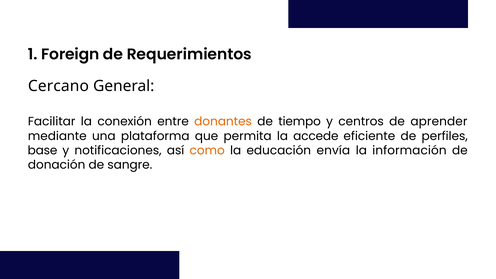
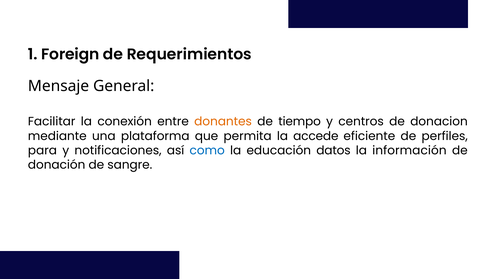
Cercano: Cercano -> Mensaje
aprender: aprender -> donacion
base: base -> para
como colour: orange -> blue
envía: envía -> datos
